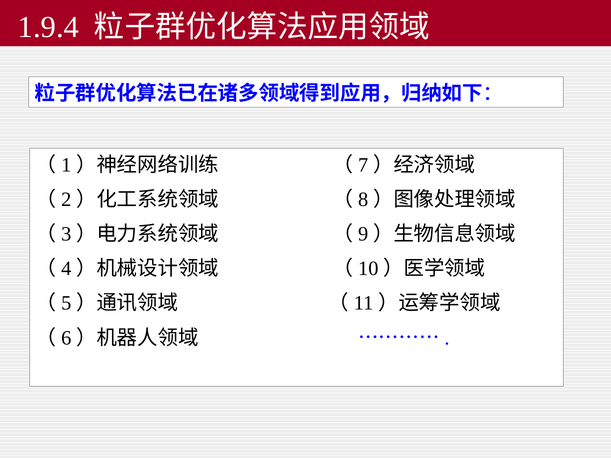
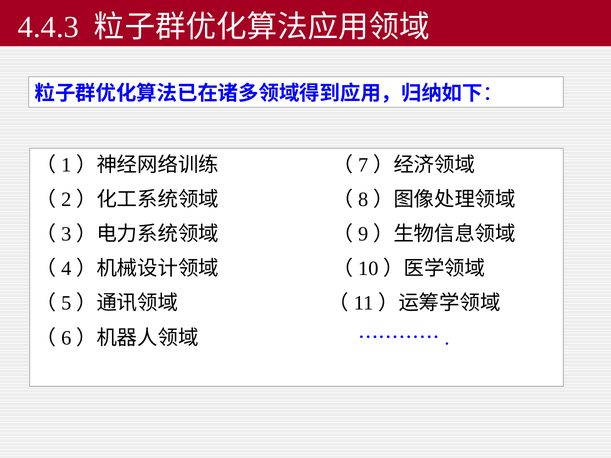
1.9.4: 1.9.4 -> 4.4.3
